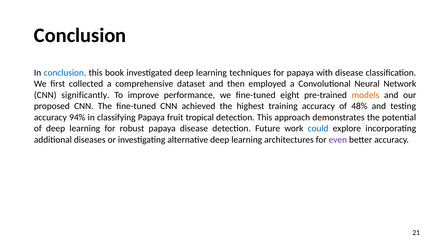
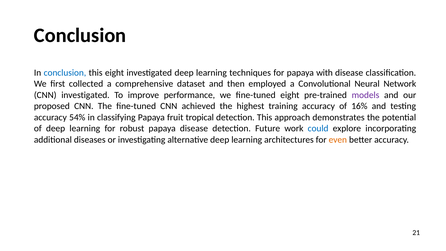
this book: book -> eight
CNN significantly: significantly -> investigated
models colour: orange -> purple
48%: 48% -> 16%
94%: 94% -> 54%
even colour: purple -> orange
